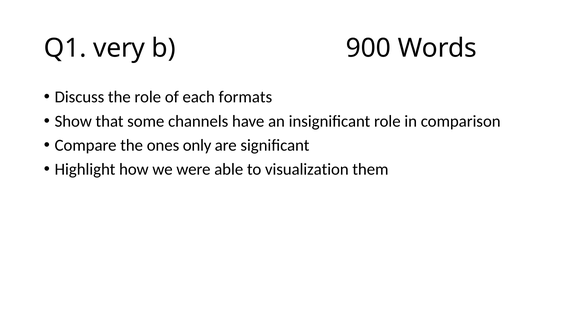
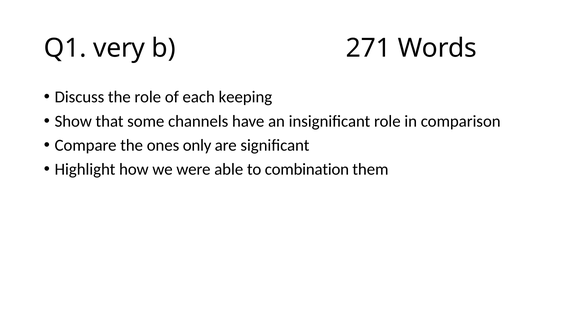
900: 900 -> 271
formats: formats -> keeping
visualization: visualization -> combination
